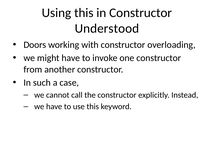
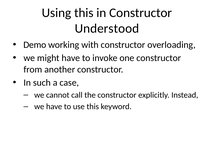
Doors: Doors -> Demo
